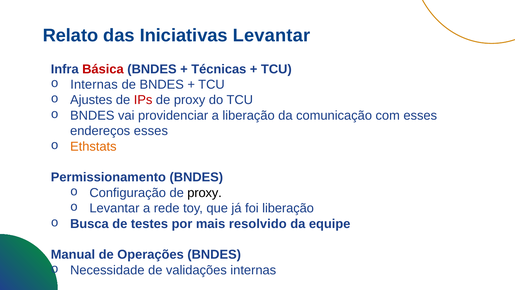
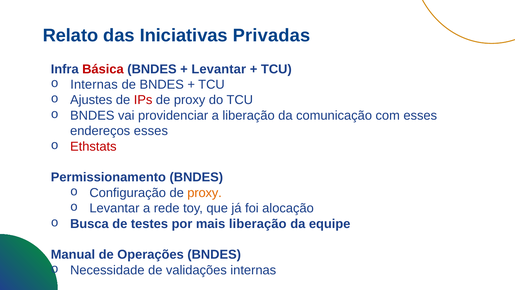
Iniciativas Levantar: Levantar -> Privadas
Técnicas at (219, 69): Técnicas -> Levantar
Ethstats colour: orange -> red
proxy at (205, 193) colour: black -> orange
foi liberação: liberação -> alocação
mais resolvido: resolvido -> liberação
